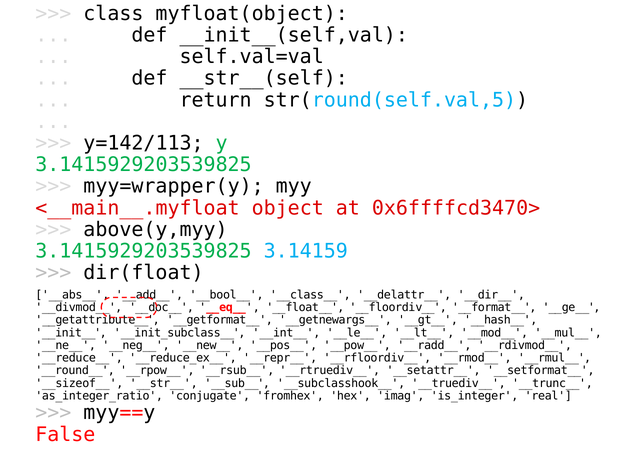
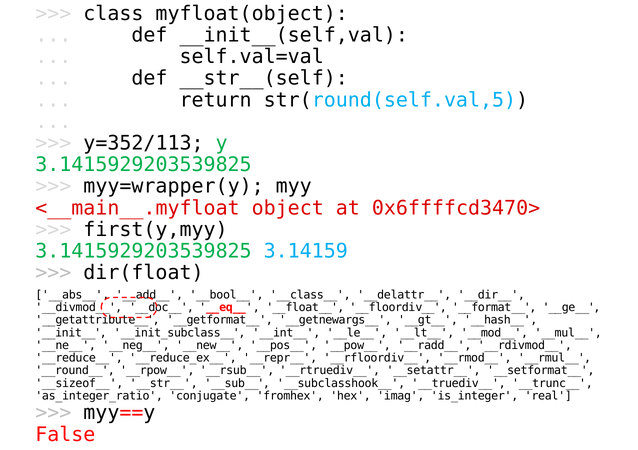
y=142/113: y=142/113 -> y=352/113
above(y,myy: above(y,myy -> first(y,myy
